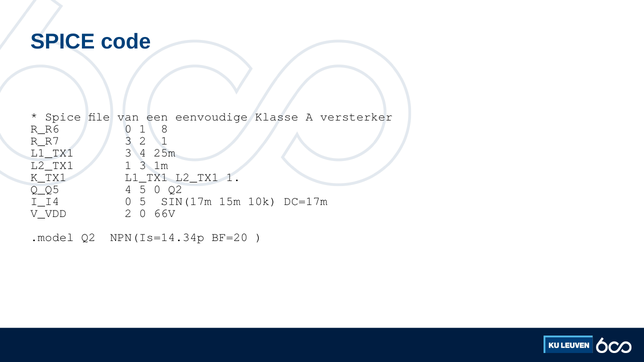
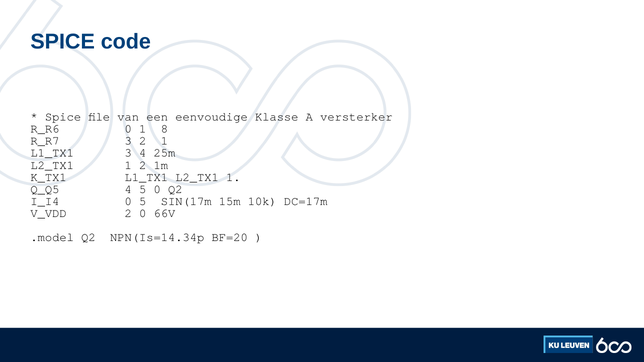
1 3: 3 -> 2
